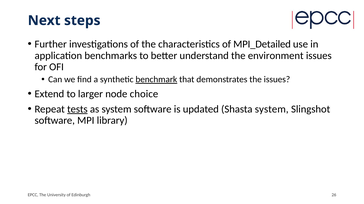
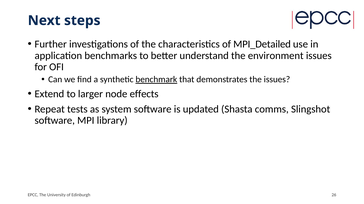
choice: choice -> effects
tests underline: present -> none
Shasta system: system -> comms
